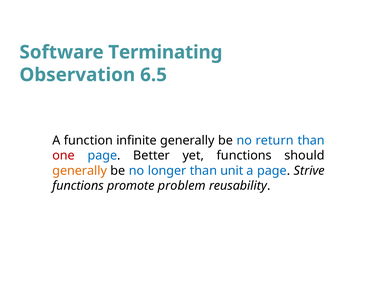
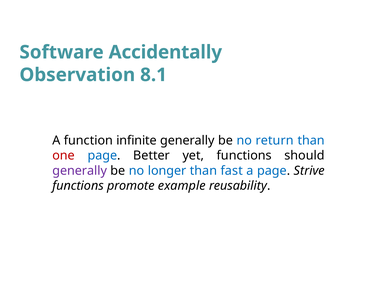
Terminating: Terminating -> Accidentally
6.5: 6.5 -> 8.1
generally at (80, 171) colour: orange -> purple
unit: unit -> fast
problem: problem -> example
